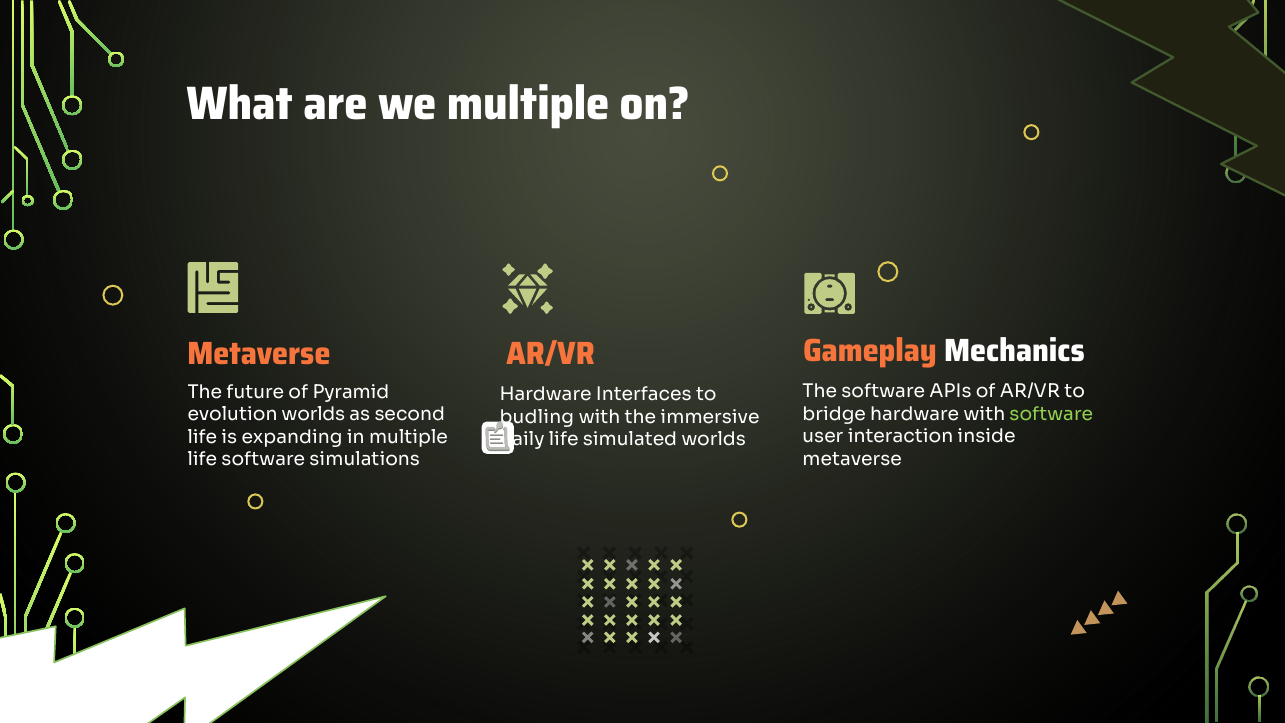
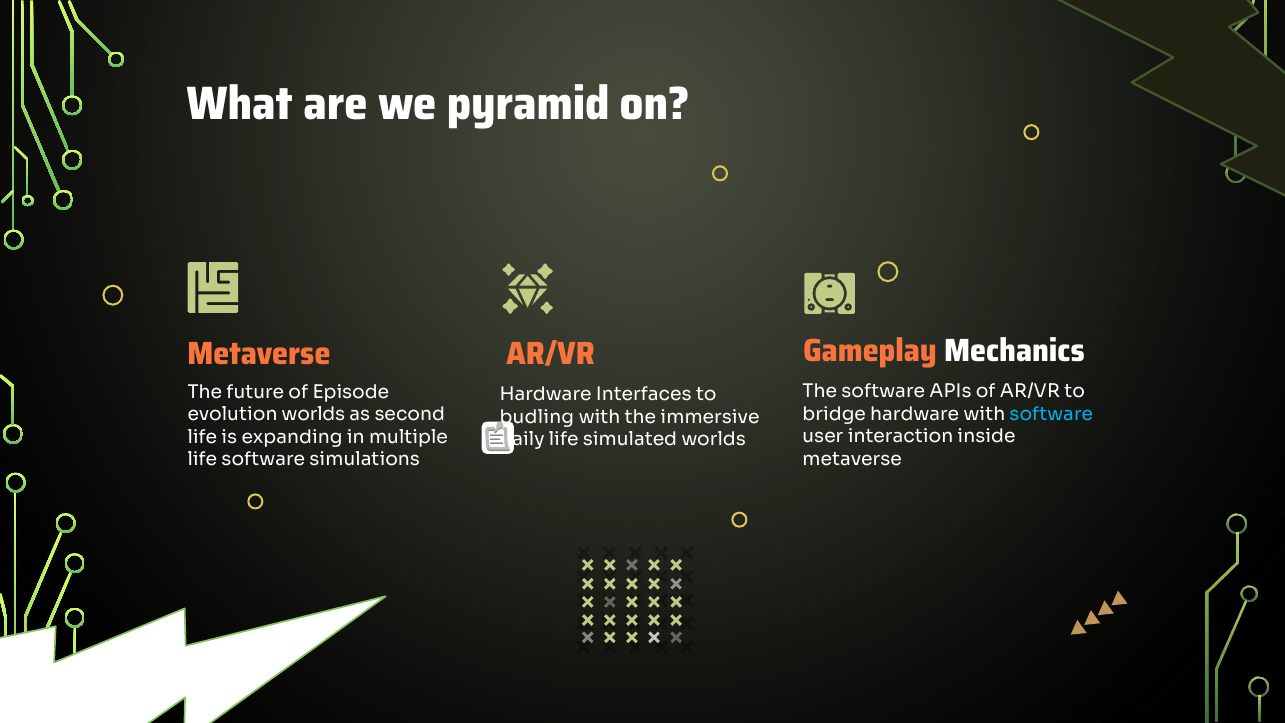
we multiple: multiple -> pyramid
Pyramid: Pyramid -> Episode
software at (1051, 414) colour: light green -> light blue
